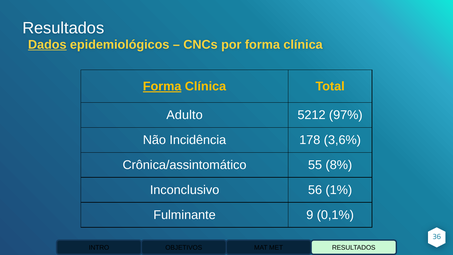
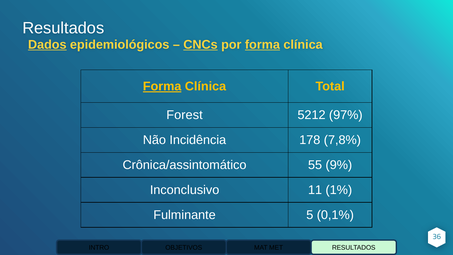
CNCs underline: none -> present
forma at (262, 45) underline: none -> present
Adulto: Adulto -> Forest
3,6%: 3,6% -> 7,8%
8%: 8% -> 9%
56: 56 -> 11
9: 9 -> 5
